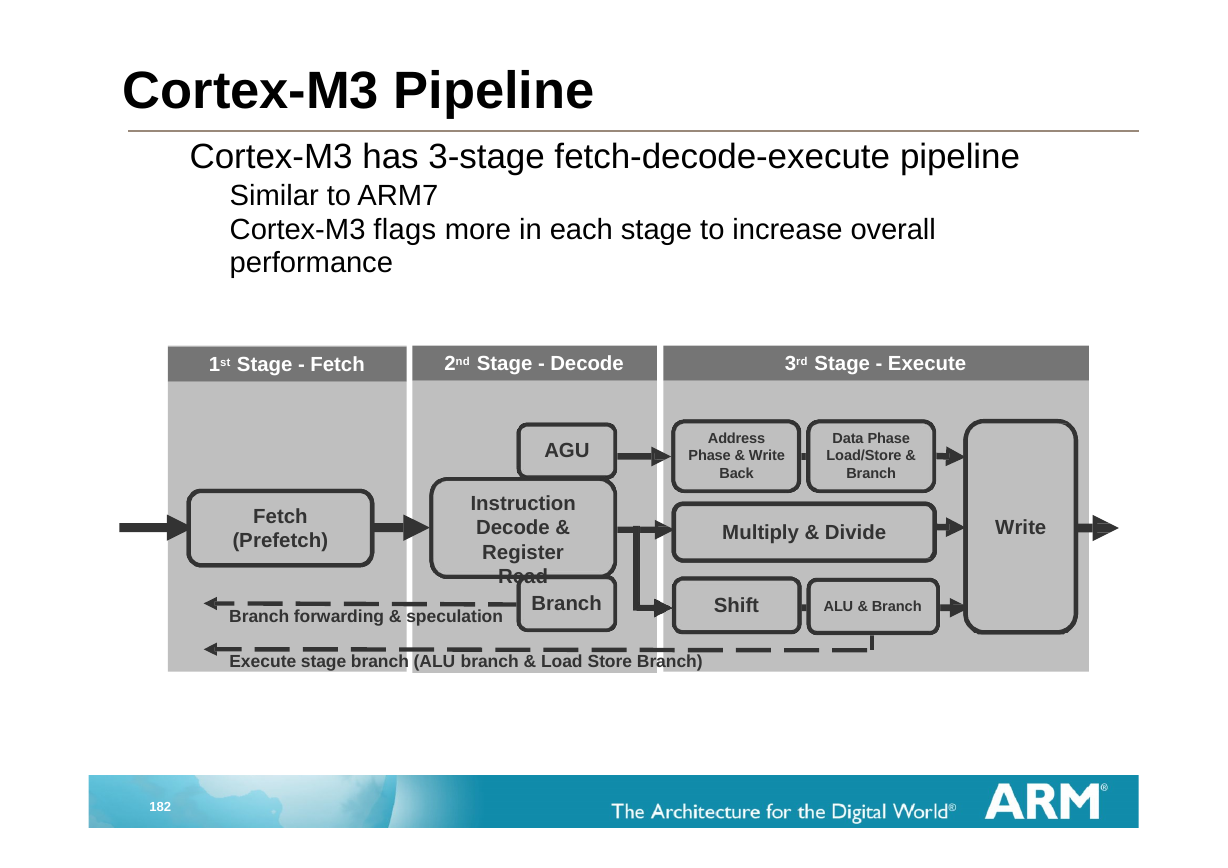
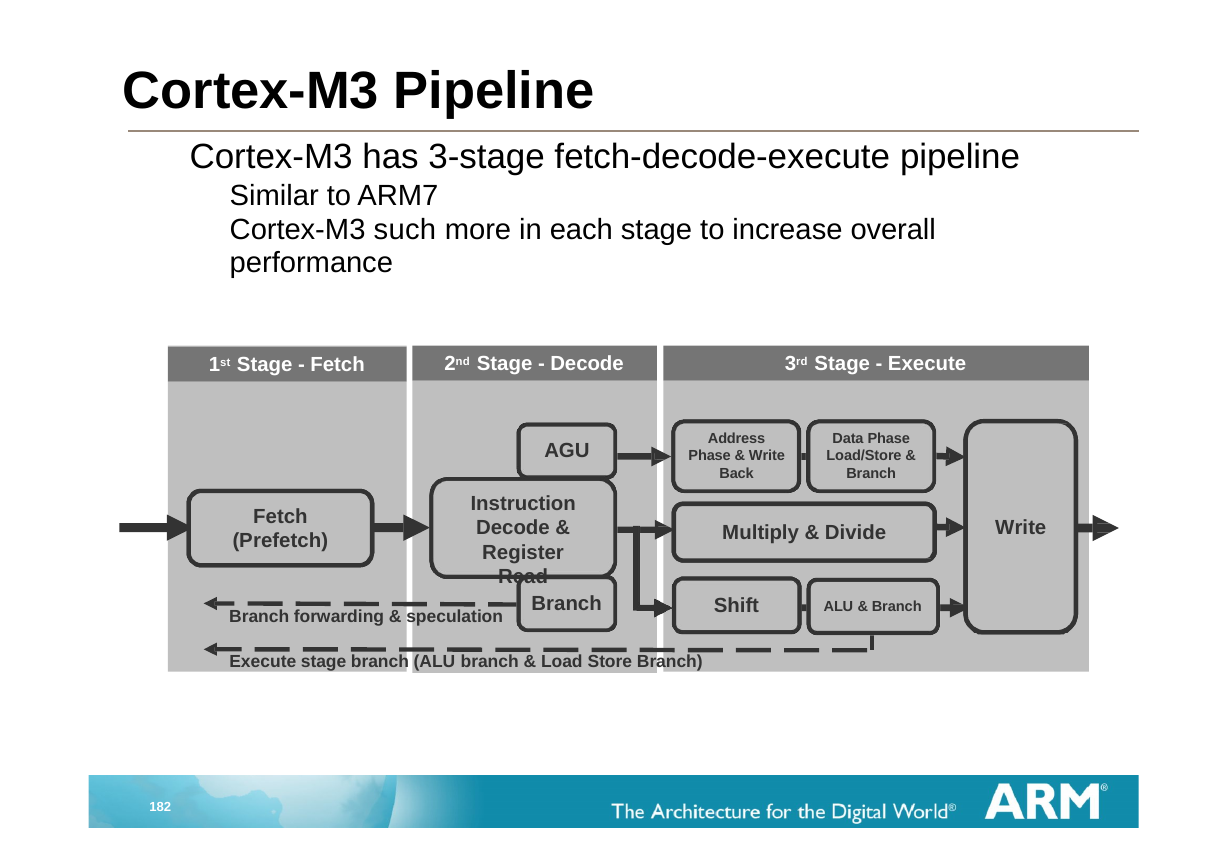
flags: flags -> such
